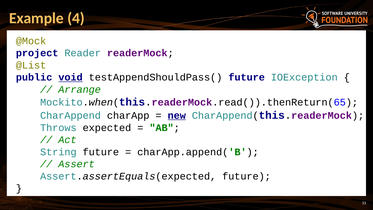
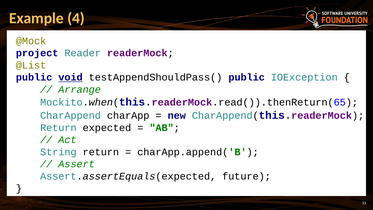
testAppendShouldPass( future: future -> public
new underline: present -> none
Throws at (58, 128): Throws -> Return
String future: future -> return
